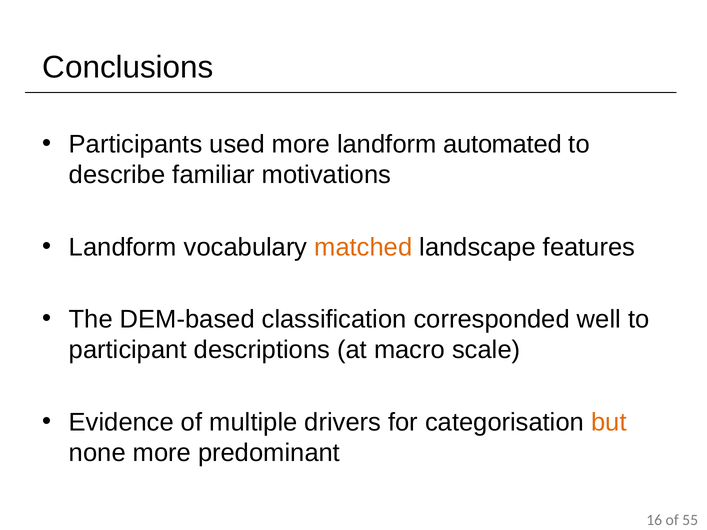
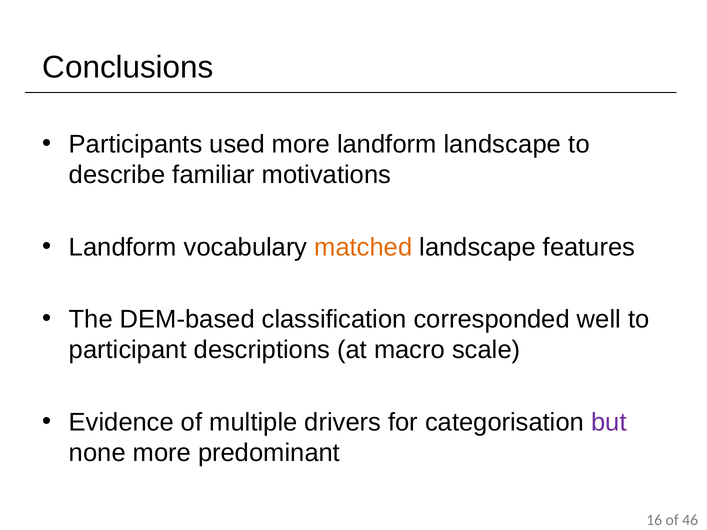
landform automated: automated -> landscape
but colour: orange -> purple
55: 55 -> 46
